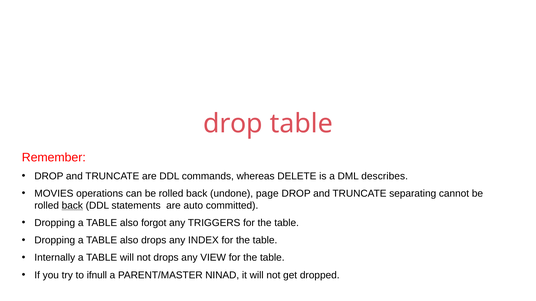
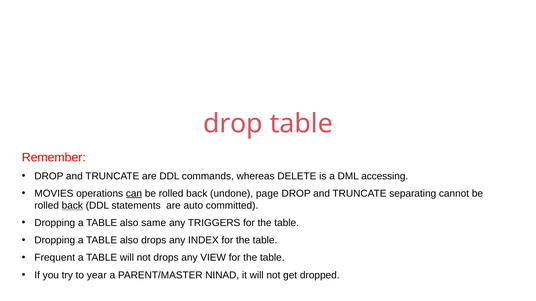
describes: describes -> accessing
can underline: none -> present
forgot: forgot -> same
Internally: Internally -> Frequent
ifnull: ifnull -> year
